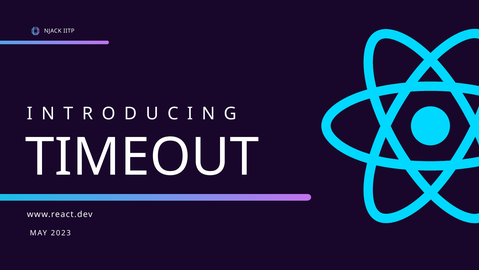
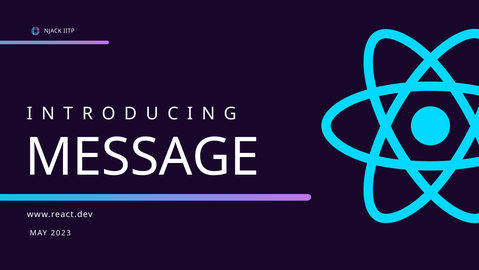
TIMEOUT: TIMEOUT -> MESSAGE
